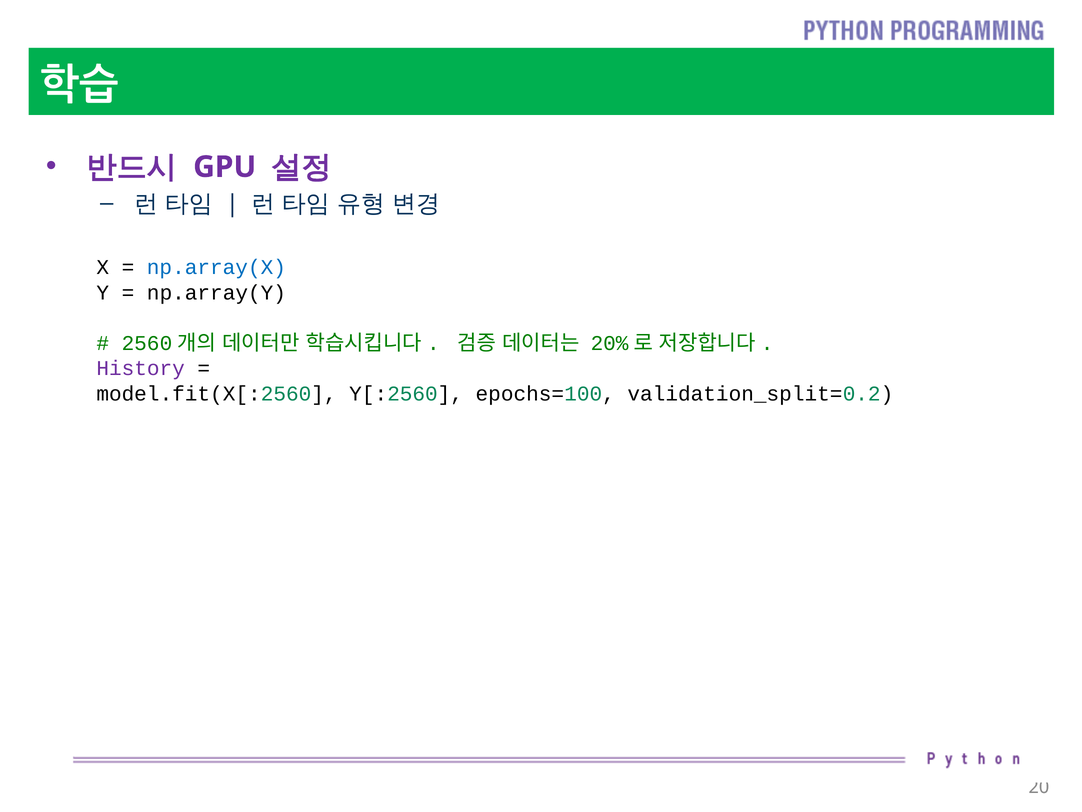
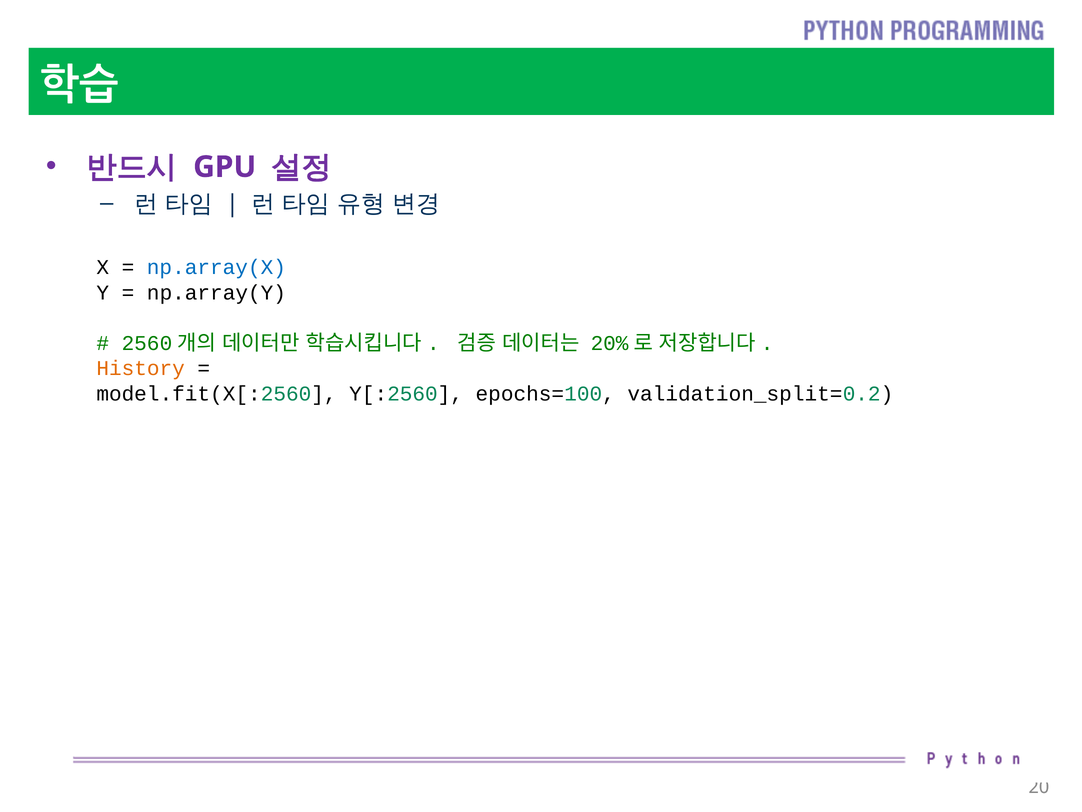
History colour: purple -> orange
